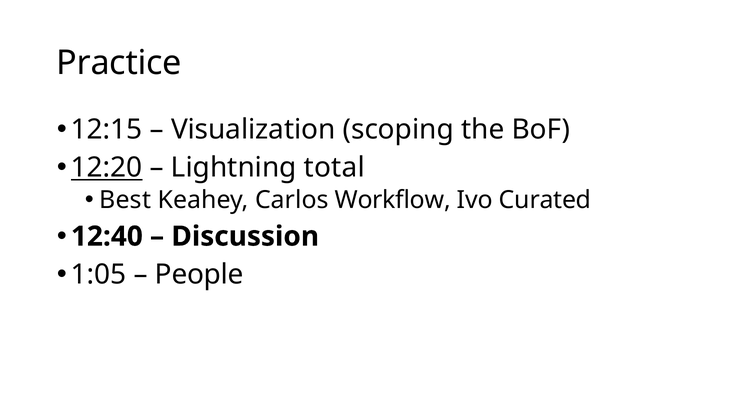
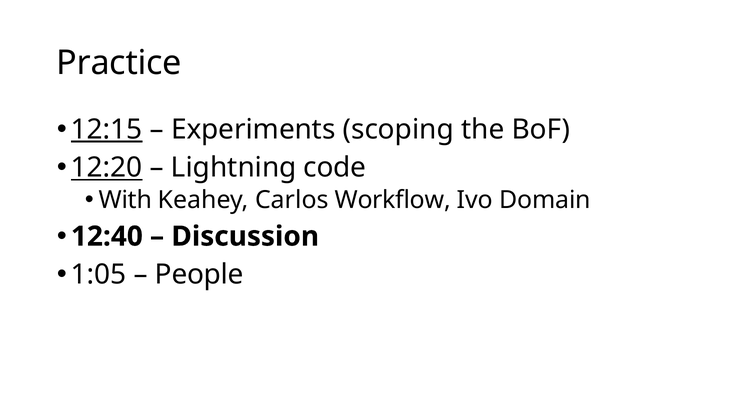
12:15 underline: none -> present
Visualization: Visualization -> Experiments
total: total -> code
Best: Best -> With
Curated: Curated -> Domain
